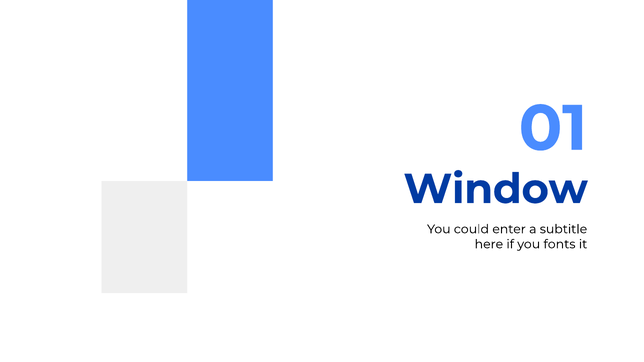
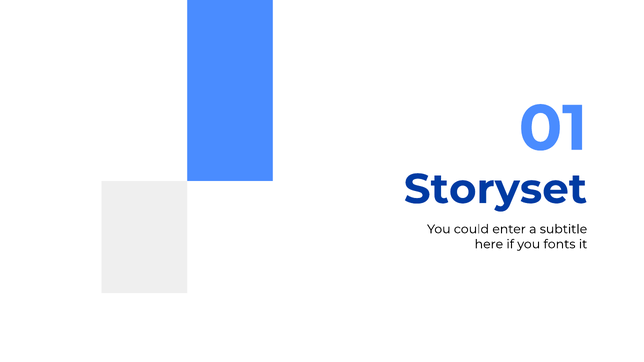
Window: Window -> Storyset
